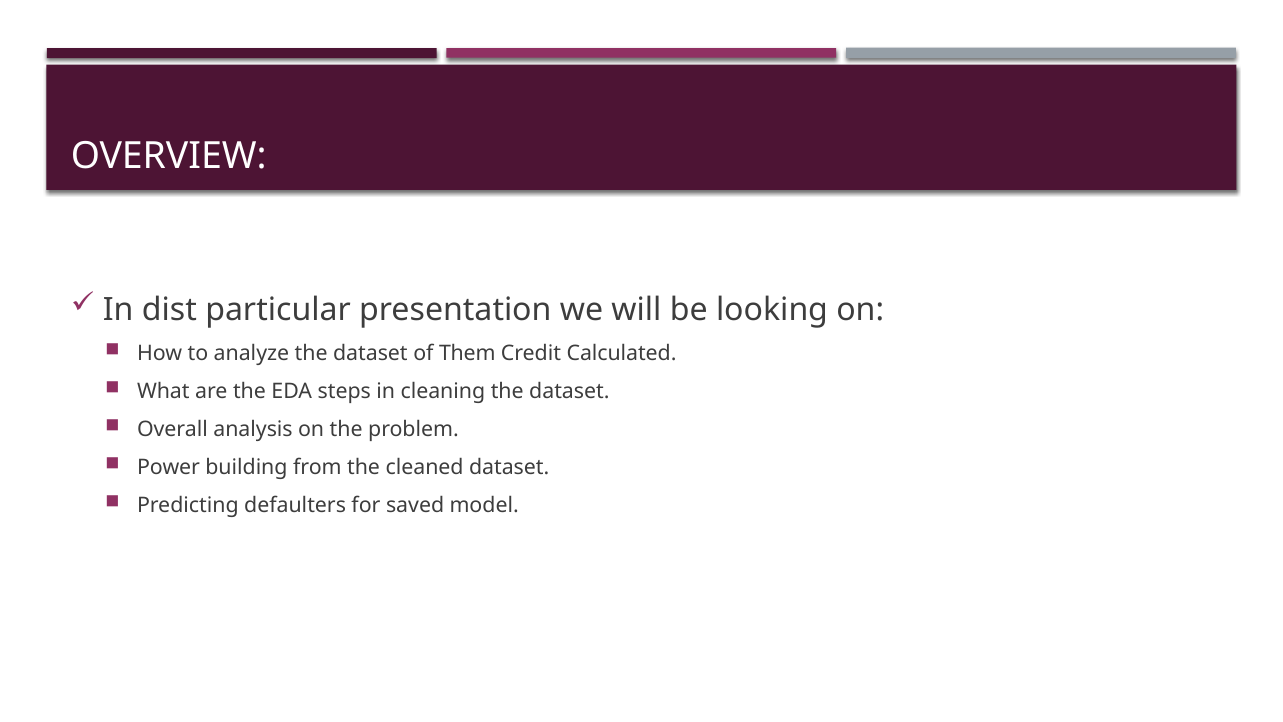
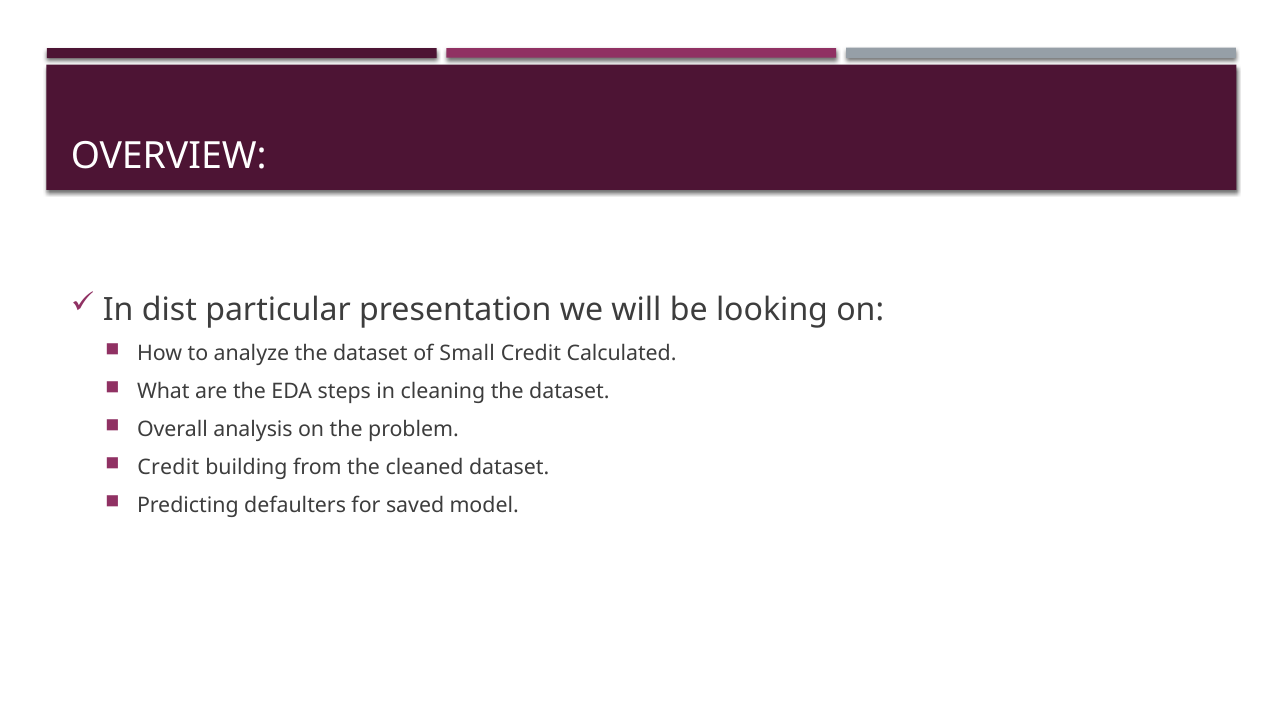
Them: Them -> Small
Power at (169, 467): Power -> Credit
